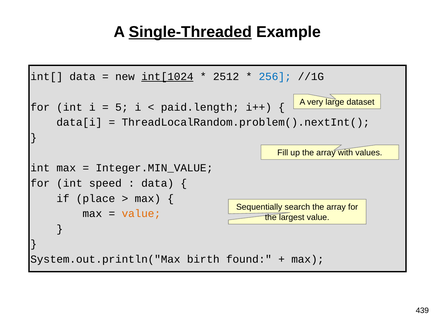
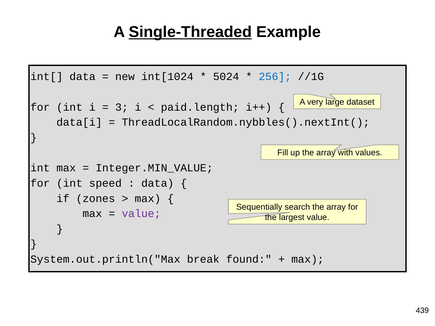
int[1024 underline: present -> none
2512: 2512 -> 5024
5: 5 -> 3
ThreadLocalRandom.problem().nextInt(: ThreadLocalRandom.problem().nextInt( -> ThreadLocalRandom.nybbles().nextInt(
place: place -> zones
value at (141, 214) colour: orange -> purple
birth: birth -> break
